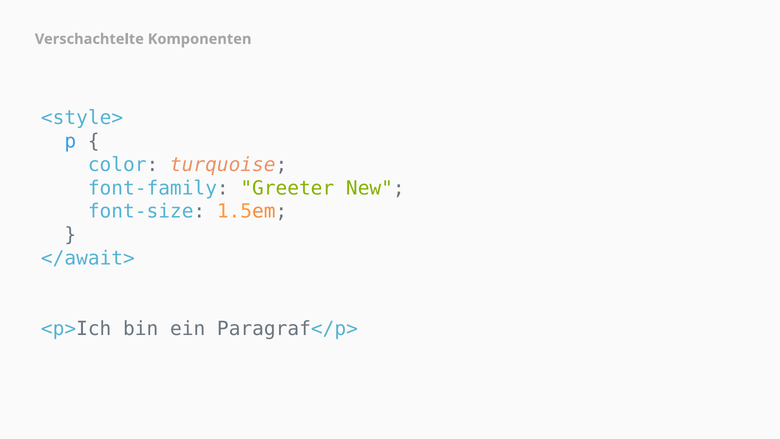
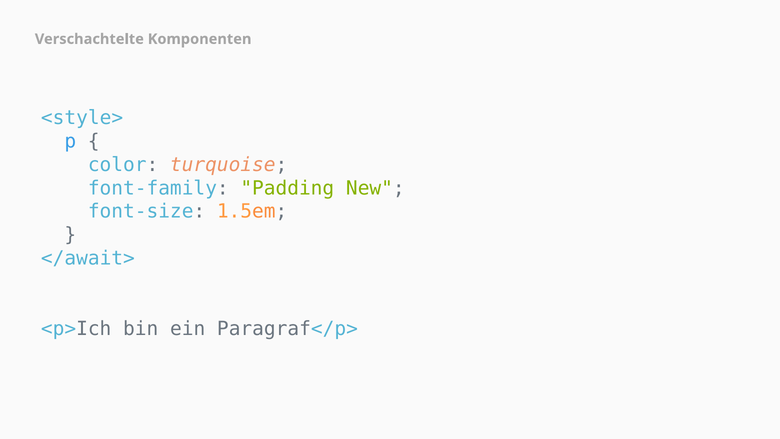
Greeter: Greeter -> Padding
